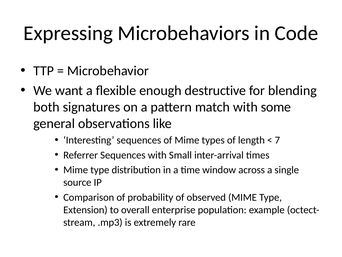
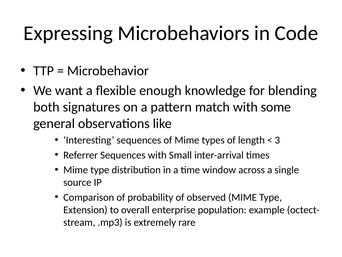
destructive: destructive -> knowledge
7: 7 -> 3
